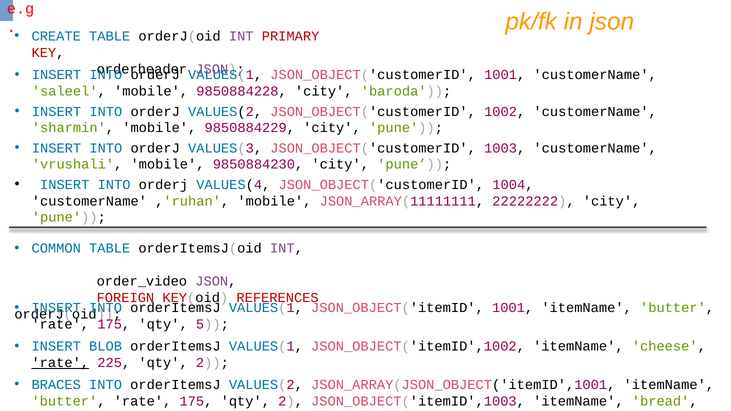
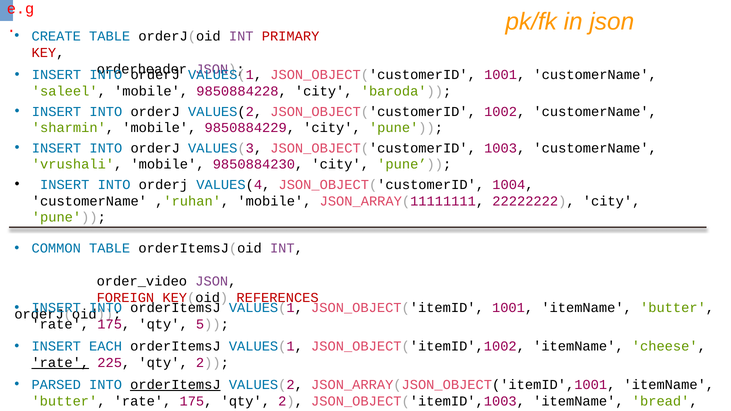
BLOB: BLOB -> EACH
BRACES: BRACES -> PARSED
orderItemsJ at (175, 385) underline: none -> present
